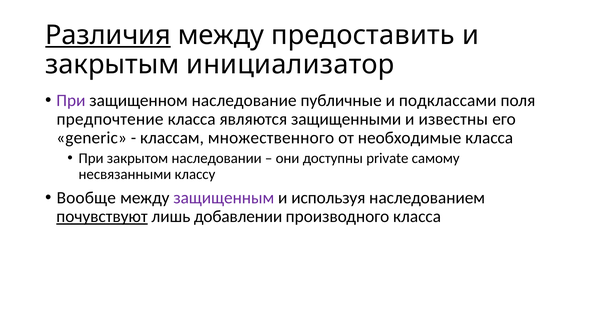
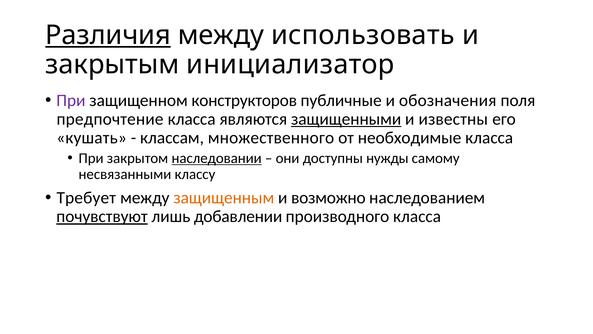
предоставить: предоставить -> использовать
наследование: наследование -> конструкторов
подклассами: подклассами -> обозначения
защищенными underline: none -> present
generic: generic -> кушать
наследовании underline: none -> present
private: private -> нужды
Вообще: Вообще -> Требует
защищенным colour: purple -> orange
используя: используя -> возможно
